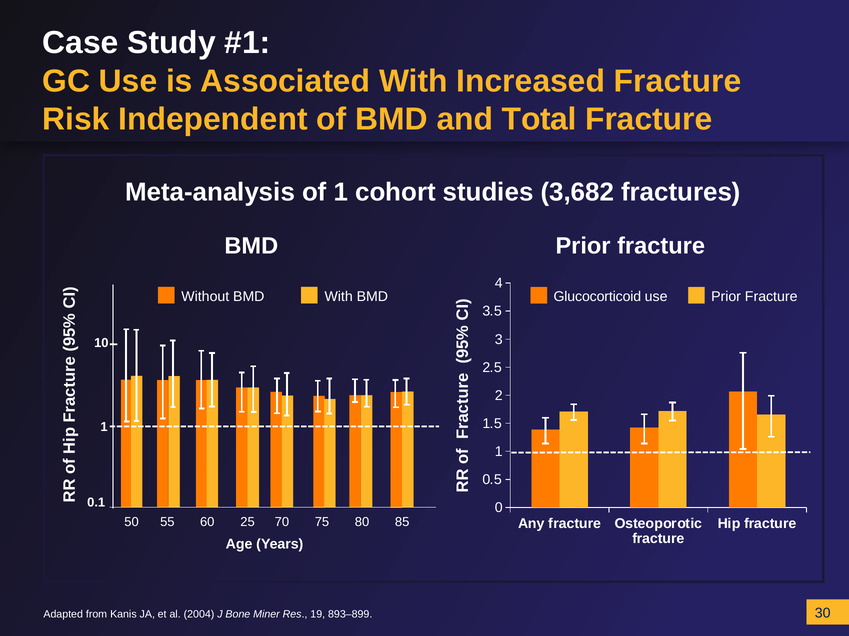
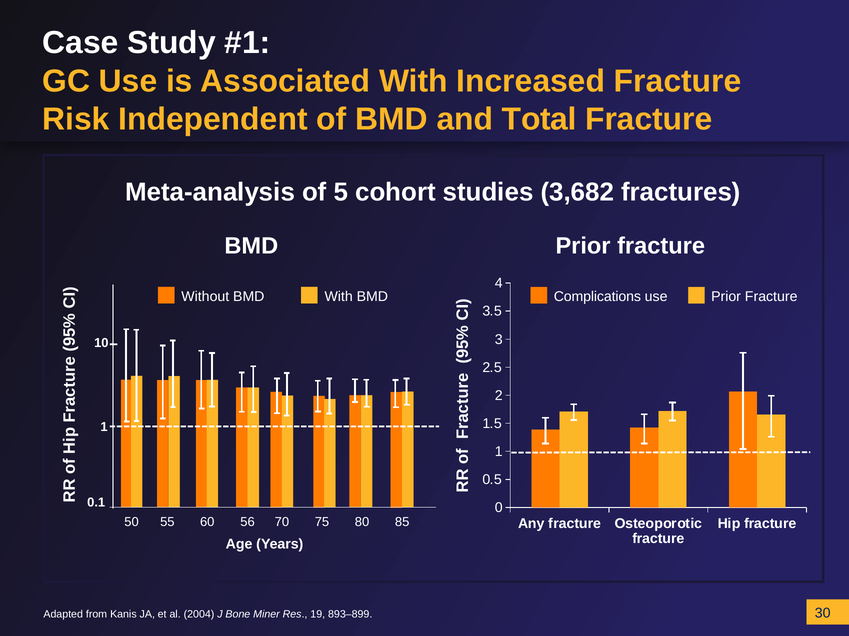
of 1: 1 -> 5
Glucocorticoid: Glucocorticoid -> Complications
25: 25 -> 56
